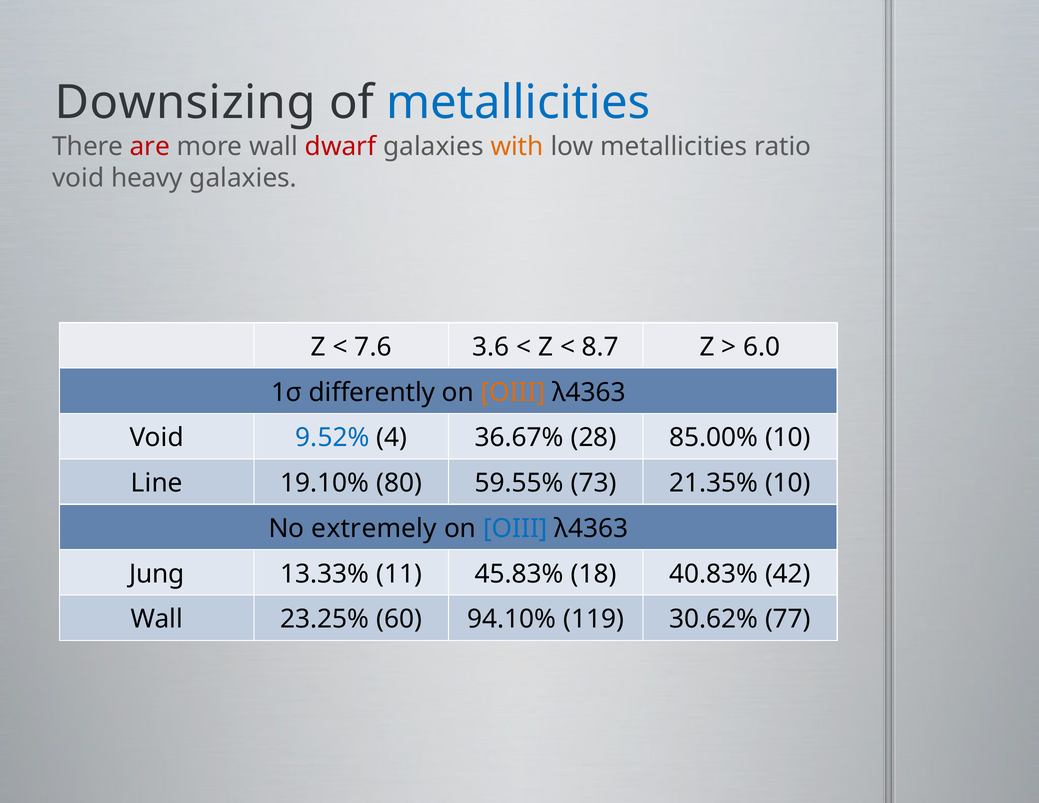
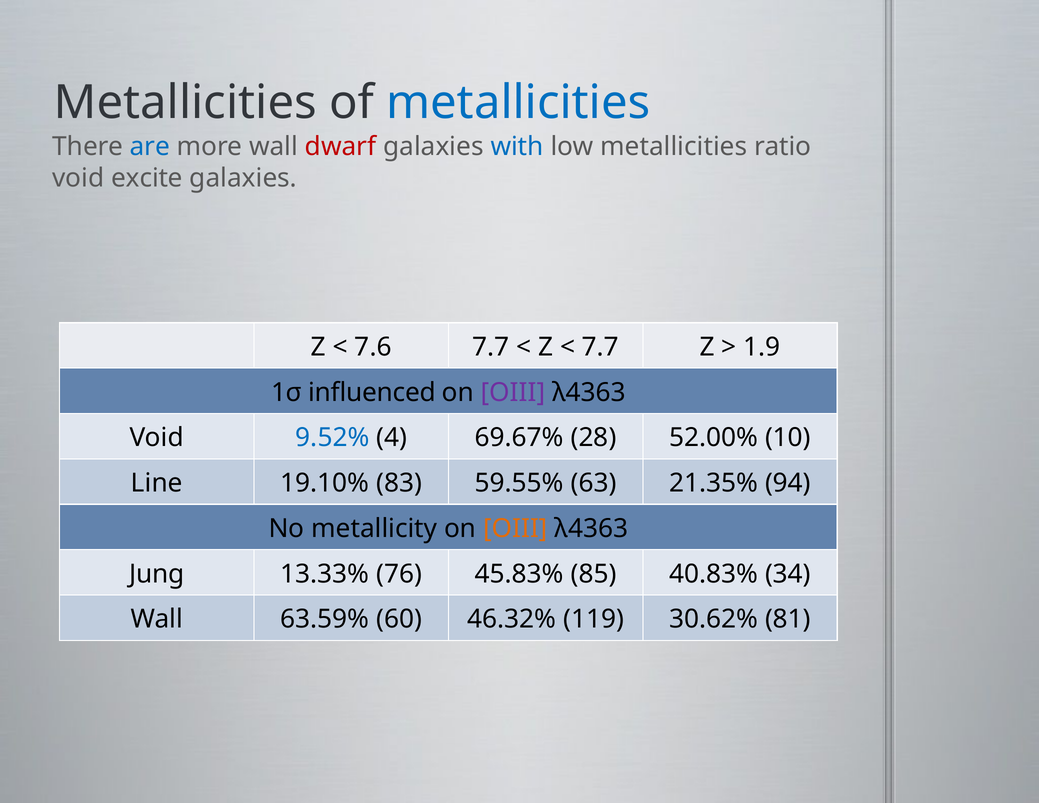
Downsizing at (185, 103): Downsizing -> Metallicities
are colour: red -> blue
with colour: orange -> blue
heavy: heavy -> excite
7.6 3.6: 3.6 -> 7.7
8.7 at (600, 347): 8.7 -> 7.7
6.0: 6.0 -> 1.9
differently: differently -> influenced
OIII at (513, 392) colour: orange -> purple
36.67%: 36.67% -> 69.67%
85.00%: 85.00% -> 52.00%
80: 80 -> 83
73: 73 -> 63
21.35% 10: 10 -> 94
extremely: extremely -> metallicity
OIII at (515, 528) colour: blue -> orange
11: 11 -> 76
18: 18 -> 85
42: 42 -> 34
23.25%: 23.25% -> 63.59%
94.10%: 94.10% -> 46.32%
77: 77 -> 81
